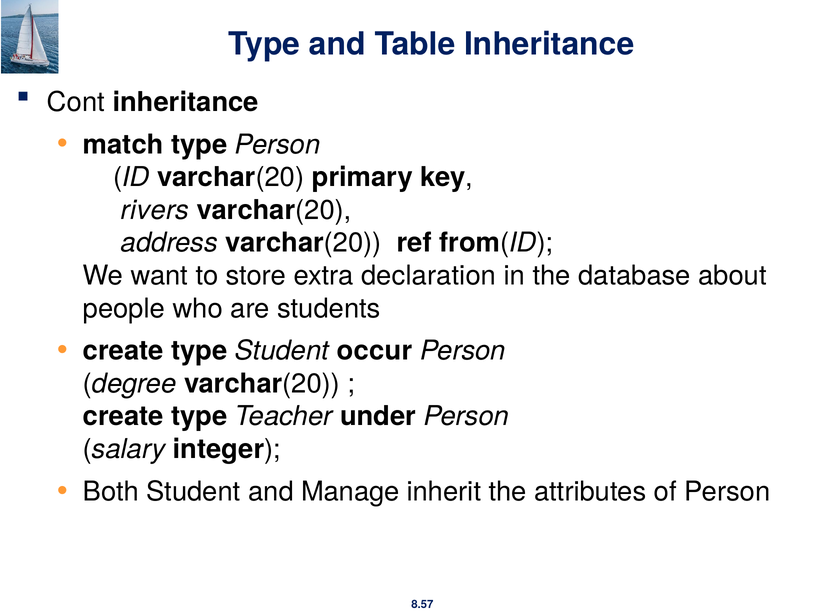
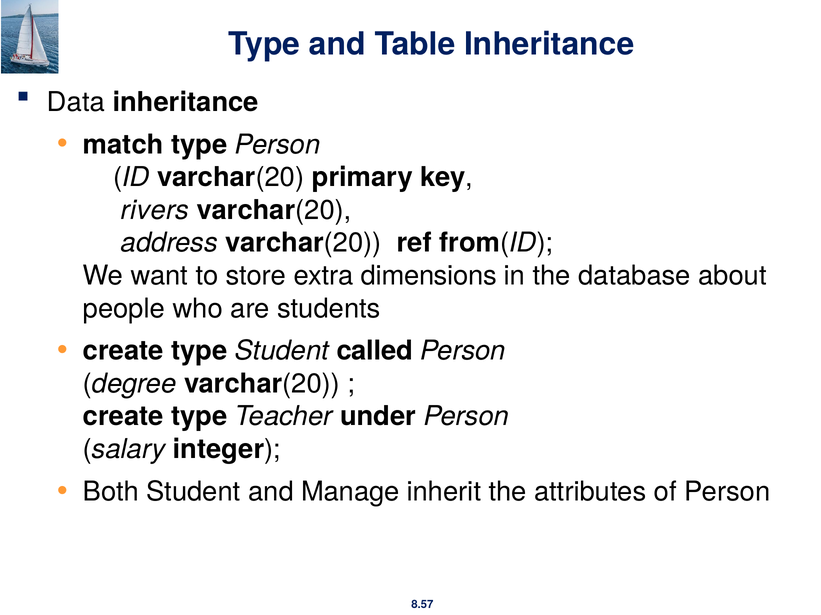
Cont: Cont -> Data
declaration: declaration -> dimensions
occur: occur -> called
